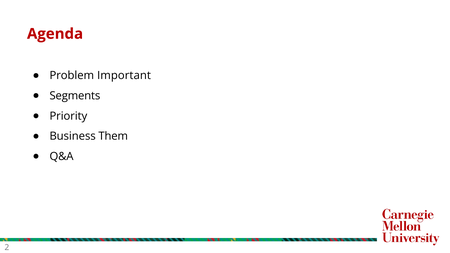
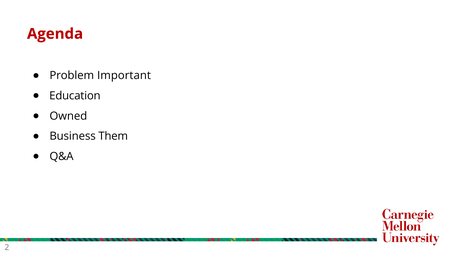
Segments: Segments -> Education
Priority: Priority -> Owned
